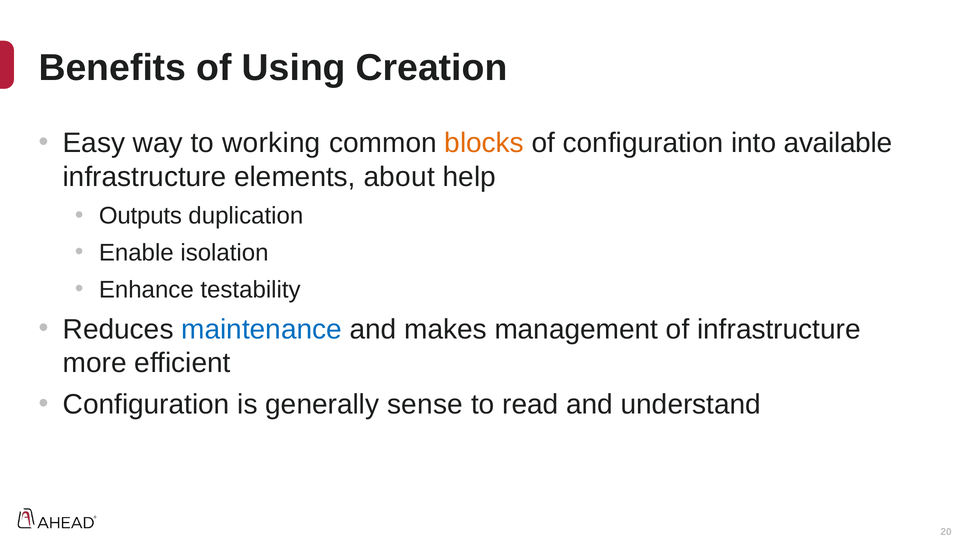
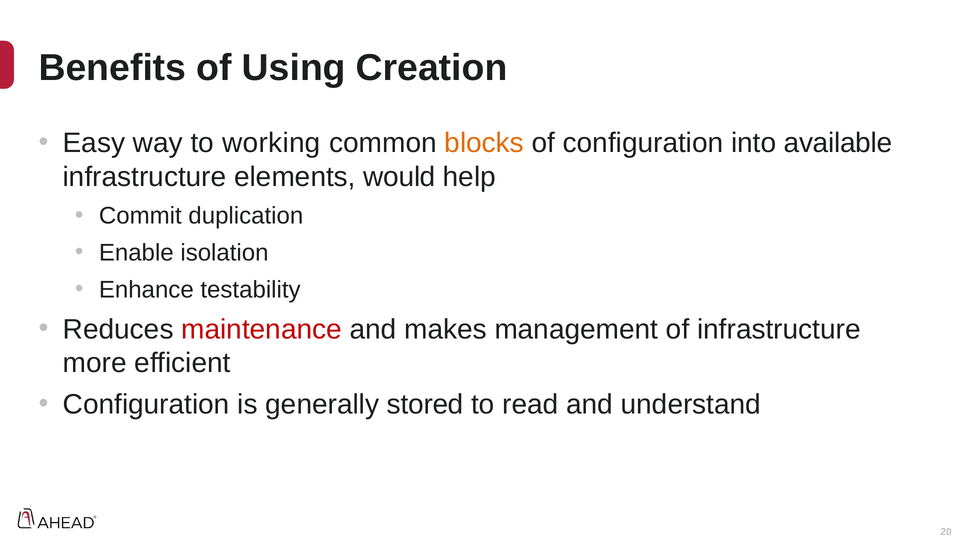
about: about -> would
Outputs: Outputs -> Commit
maintenance colour: blue -> red
sense: sense -> stored
